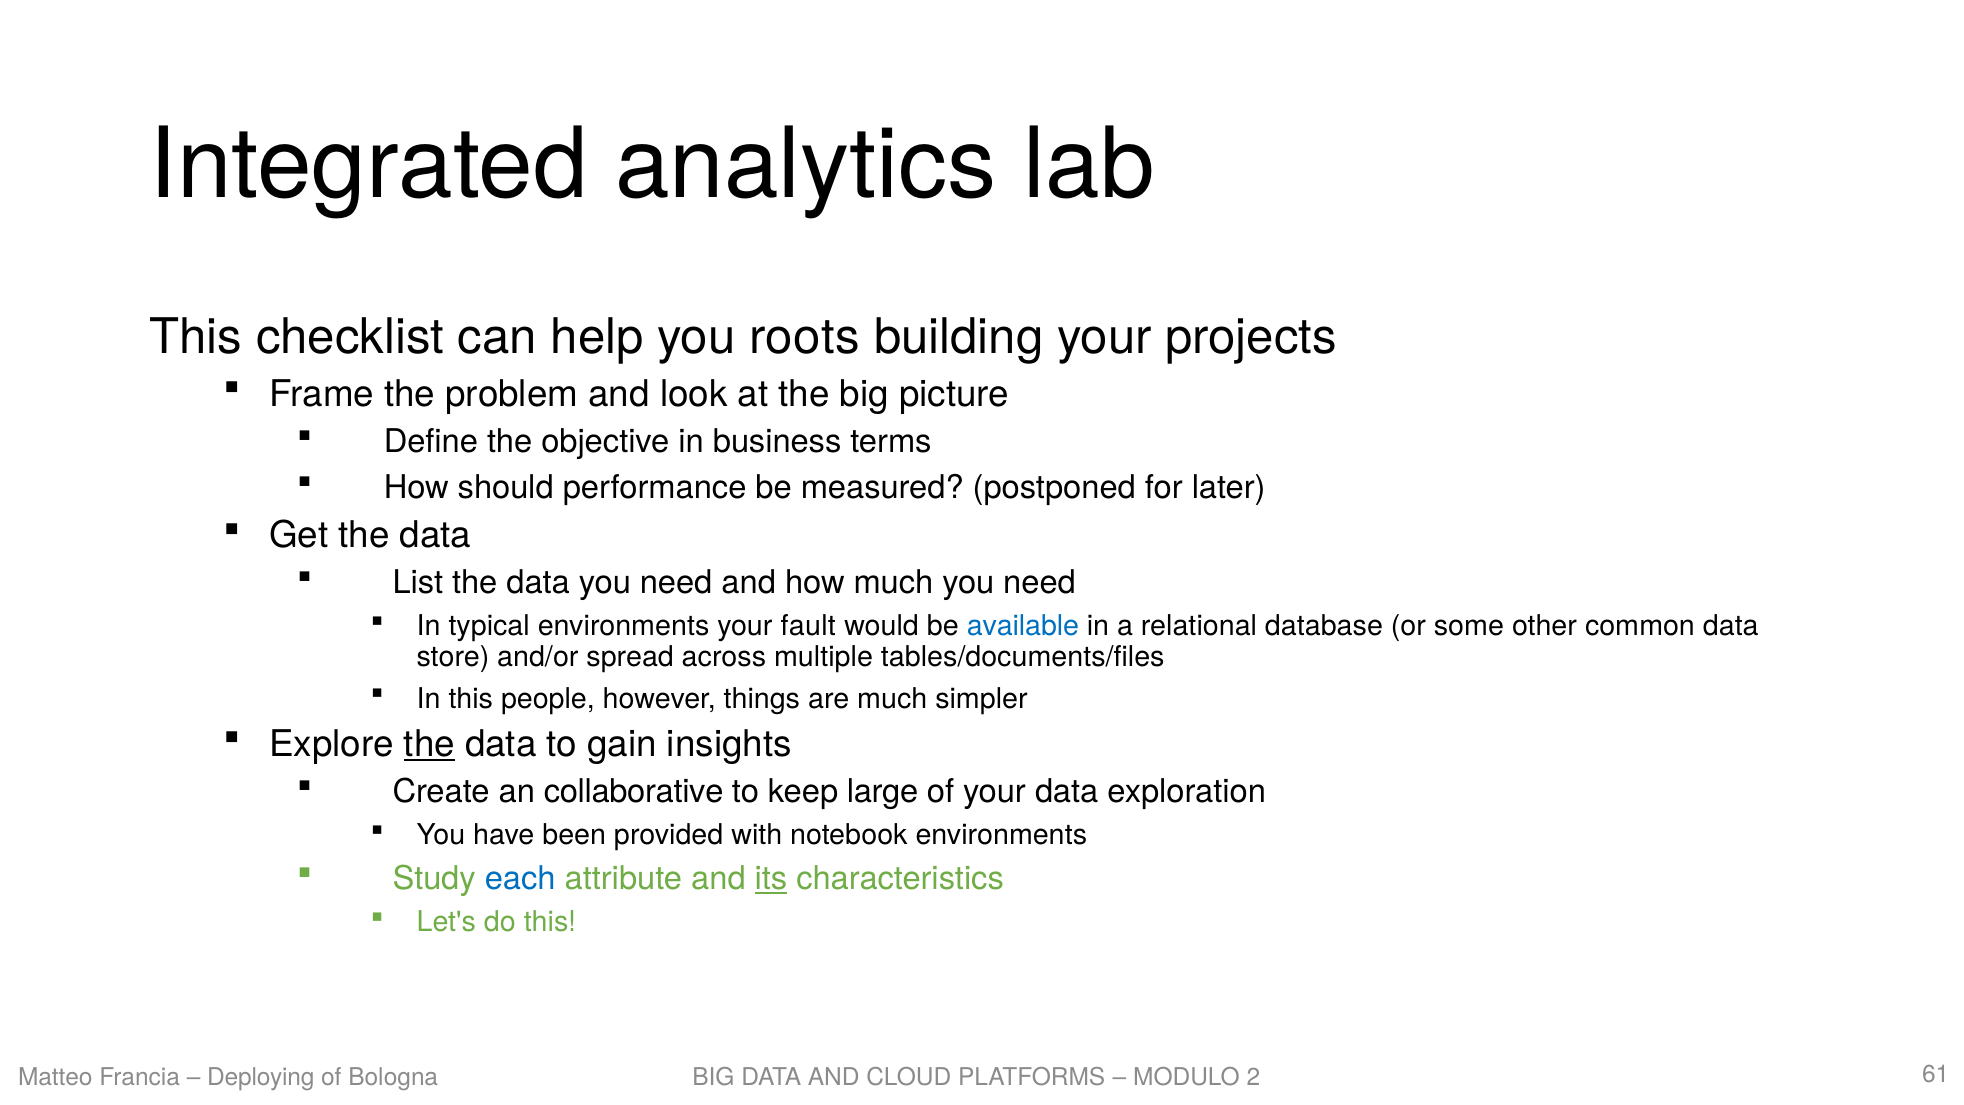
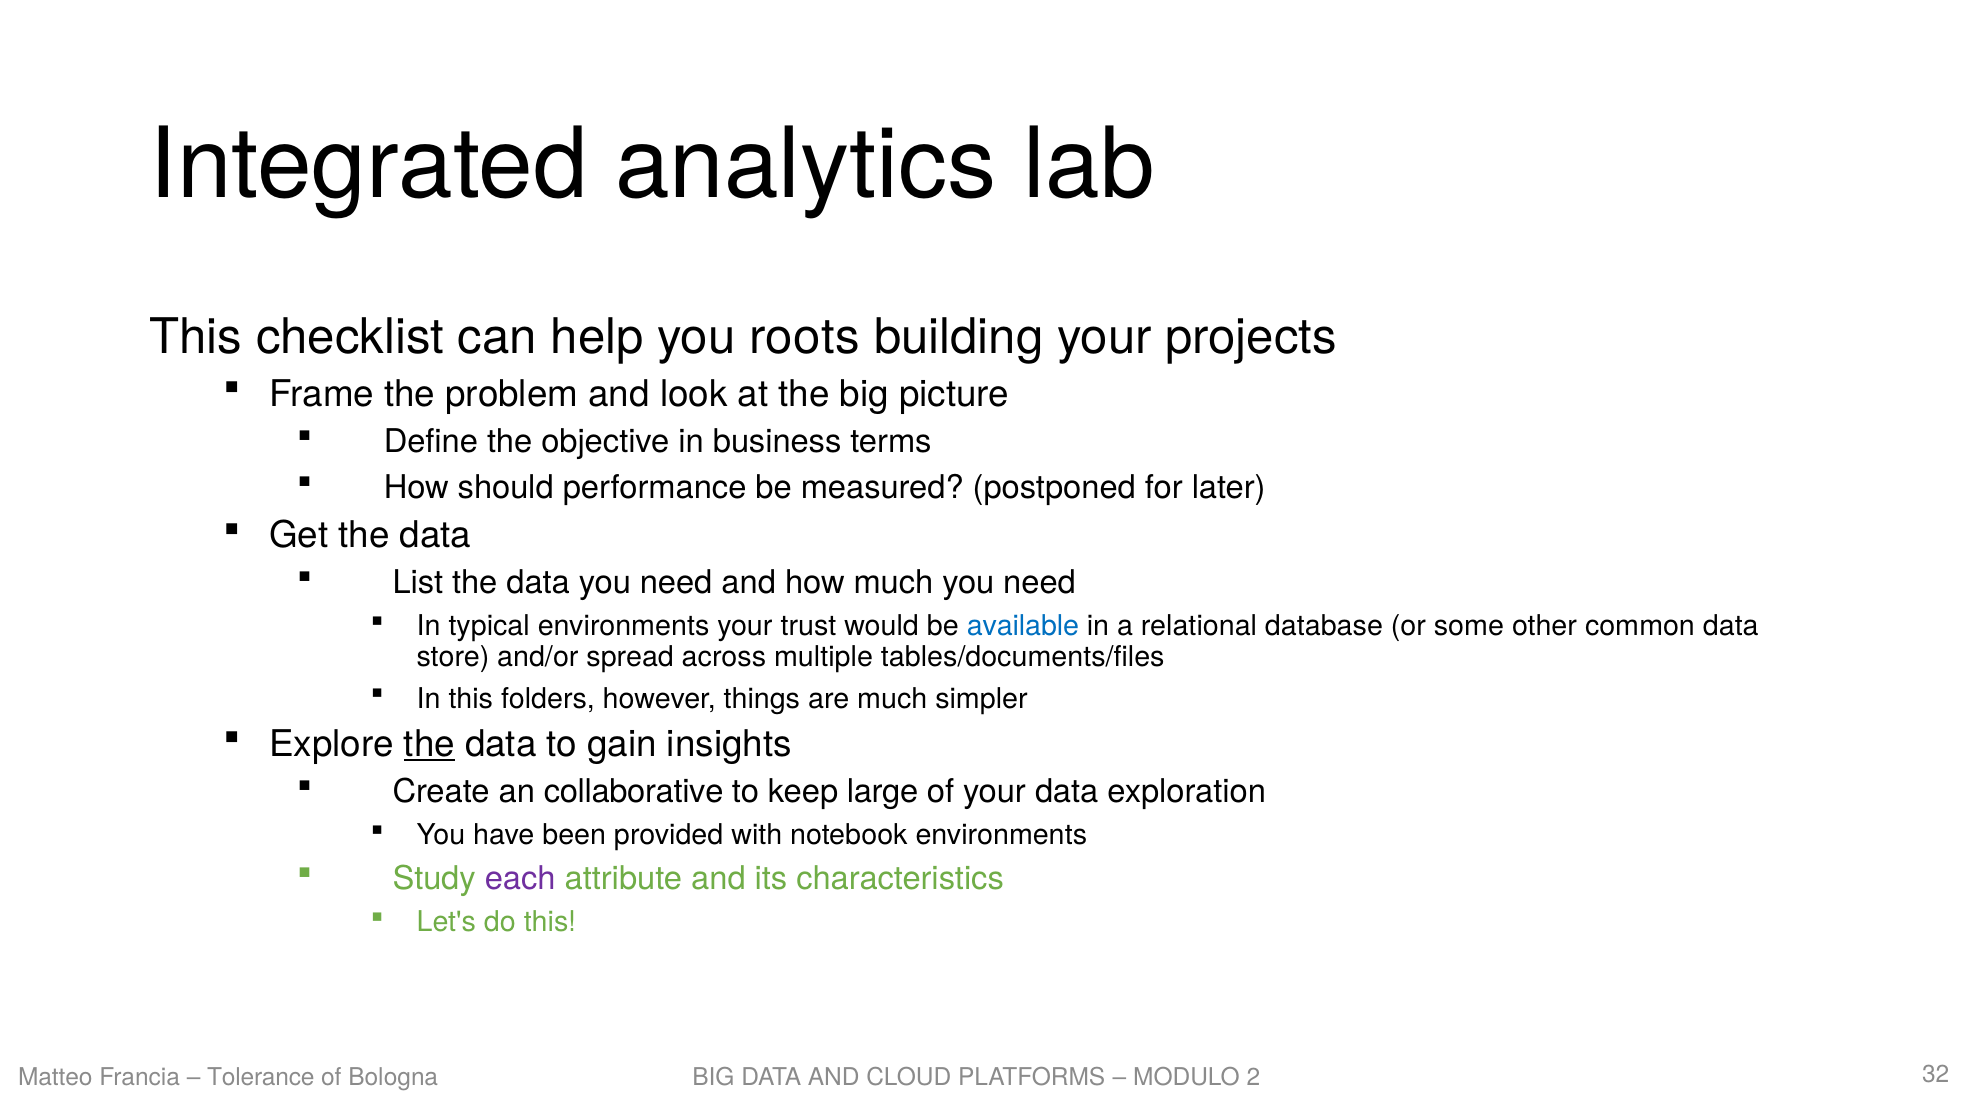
fault: fault -> trust
people: people -> folders
each colour: blue -> purple
its underline: present -> none
Deploying: Deploying -> Tolerance
61: 61 -> 32
